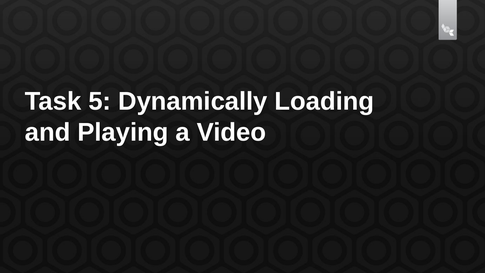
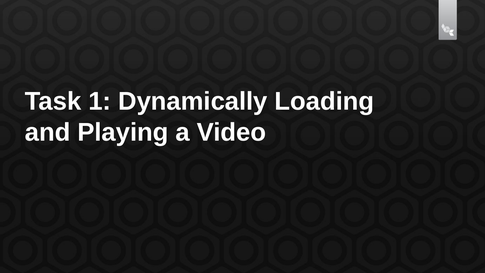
5: 5 -> 1
